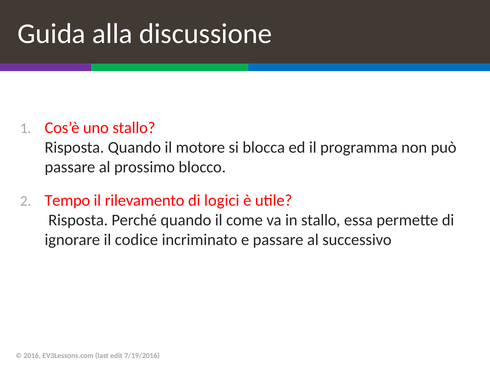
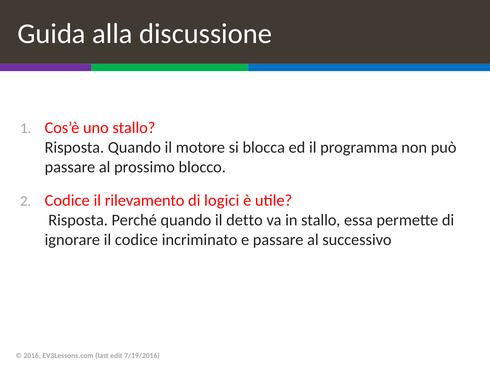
Tempo at (67, 200): Tempo -> Codice
come: come -> detto
